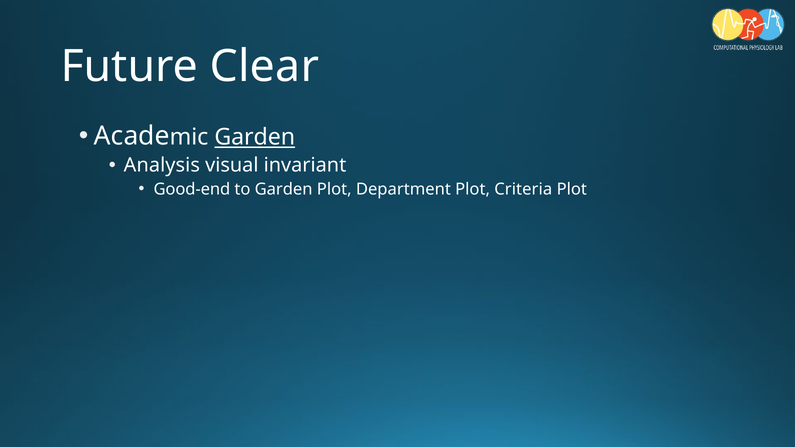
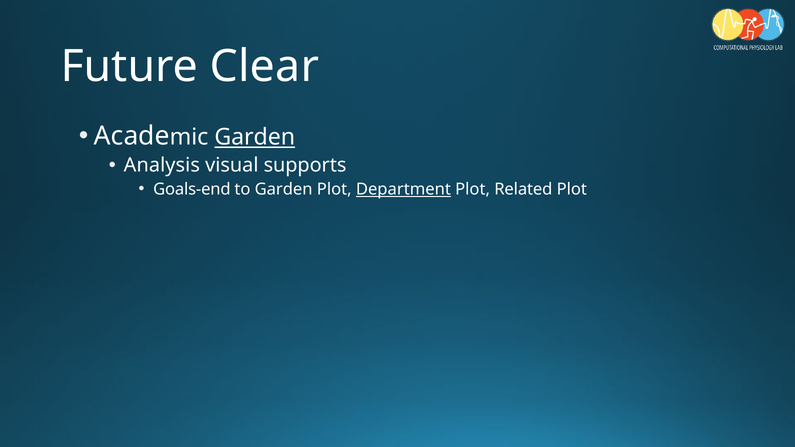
invariant: invariant -> supports
Good-end: Good-end -> Goals-end
Department underline: none -> present
Criteria: Criteria -> Related
